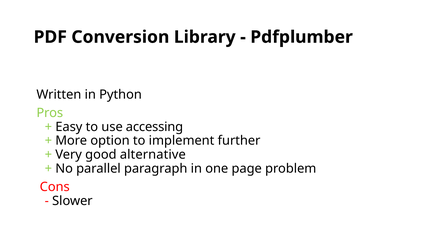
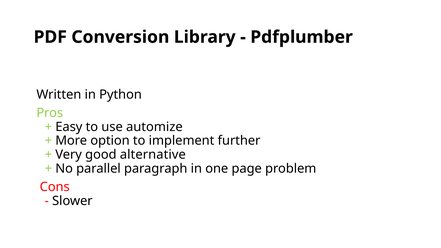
accessing: accessing -> automize
